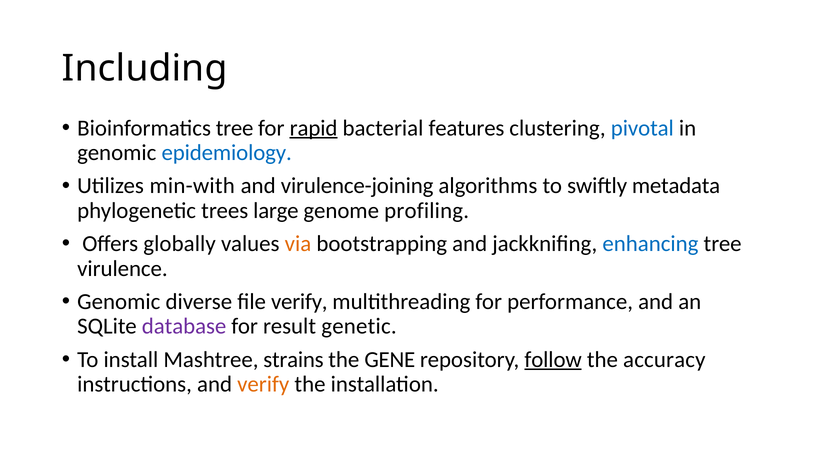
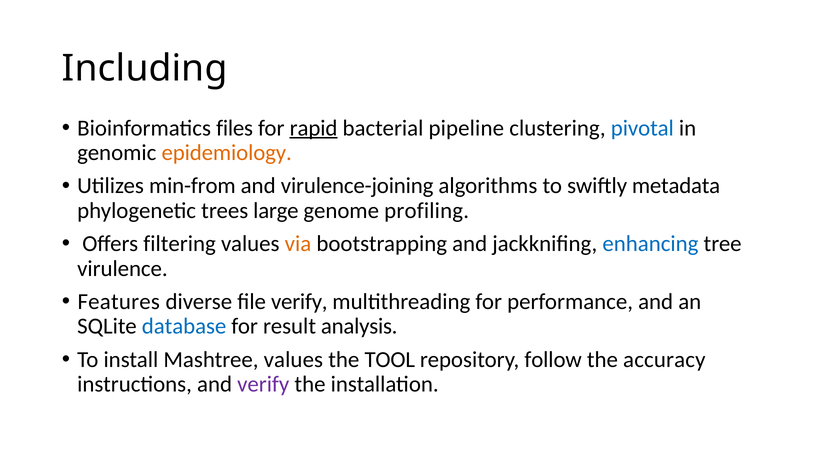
Bioinformatics tree: tree -> files
features: features -> pipeline
epidemiology colour: blue -> orange
min-with: min-with -> min-from
globally: globally -> filtering
Genomic at (119, 302): Genomic -> Features
database colour: purple -> blue
genetic: genetic -> analysis
Mashtree strains: strains -> values
GENE: GENE -> TOOL
follow underline: present -> none
verify at (263, 385) colour: orange -> purple
